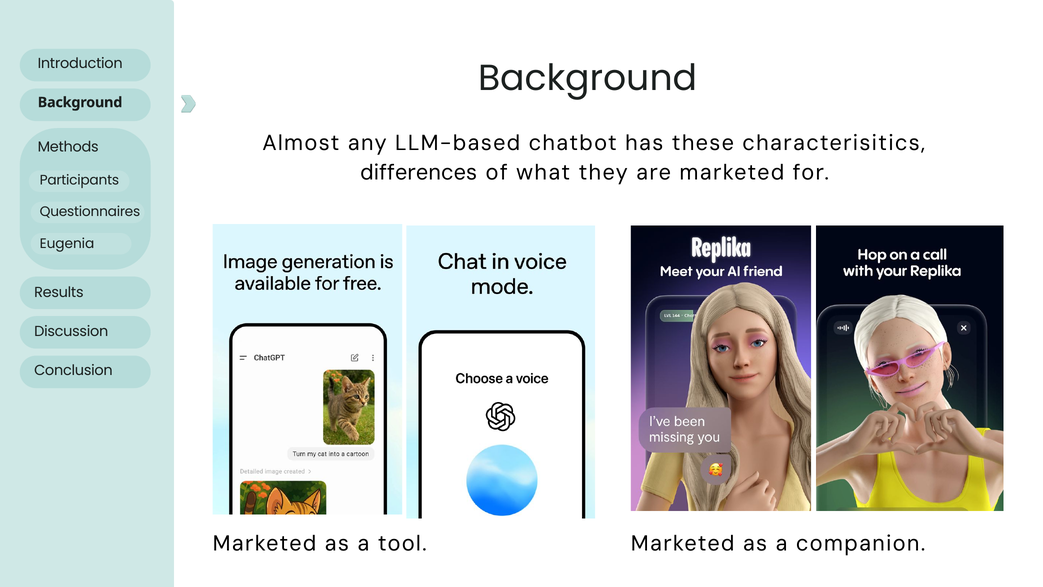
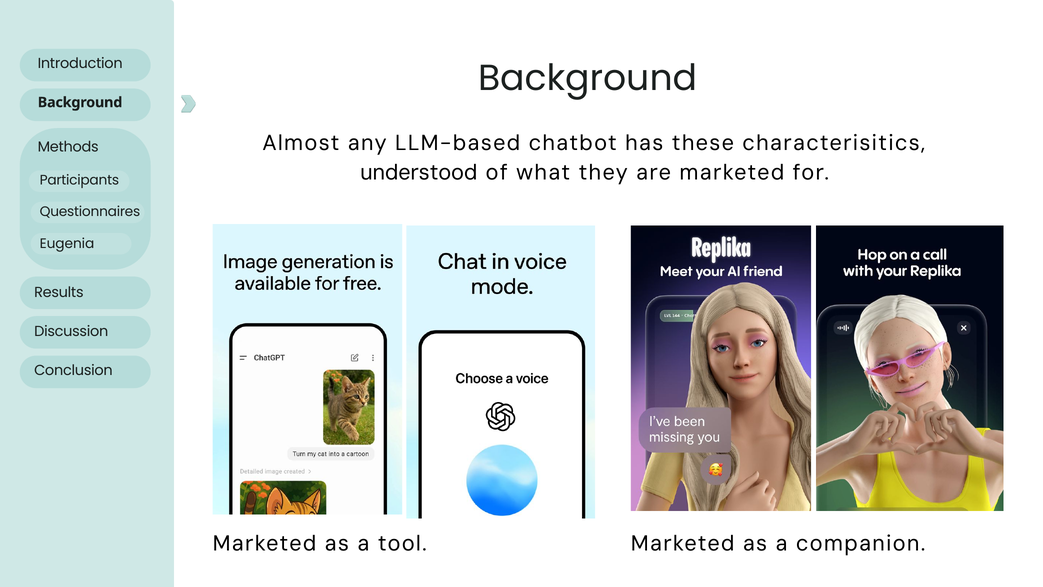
differences: differences -> understood
